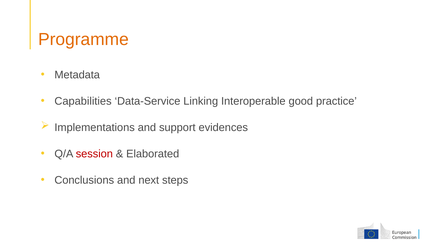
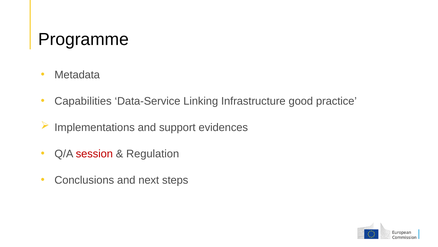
Programme colour: orange -> black
Interoperable: Interoperable -> Infrastructure
Elaborated: Elaborated -> Regulation
